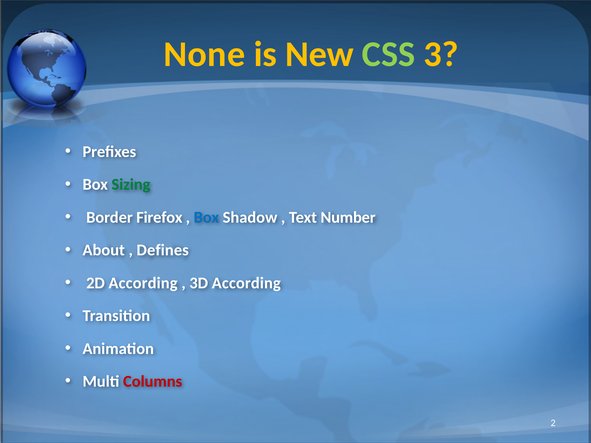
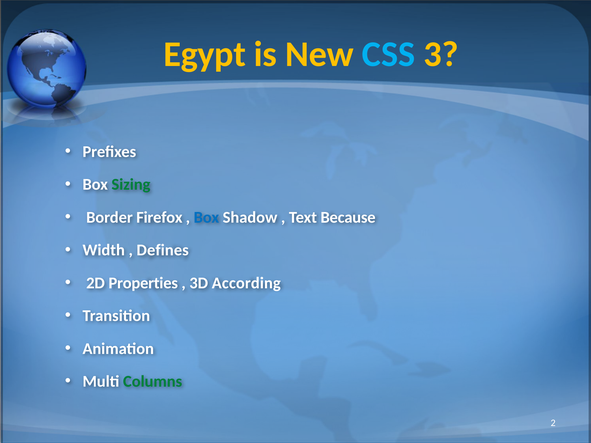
None: None -> Egypt
CSS colour: light green -> light blue
Number: Number -> Because
About: About -> Width
2D According: According -> Properties
Columns colour: red -> green
